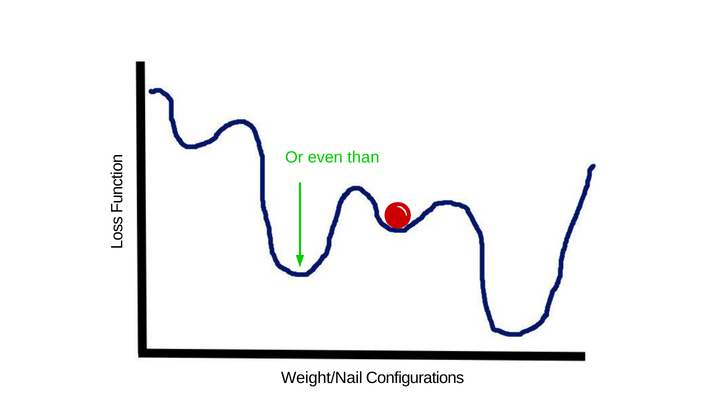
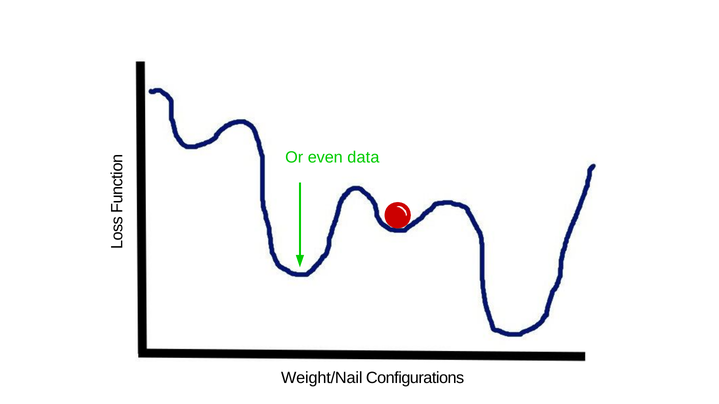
than: than -> data
